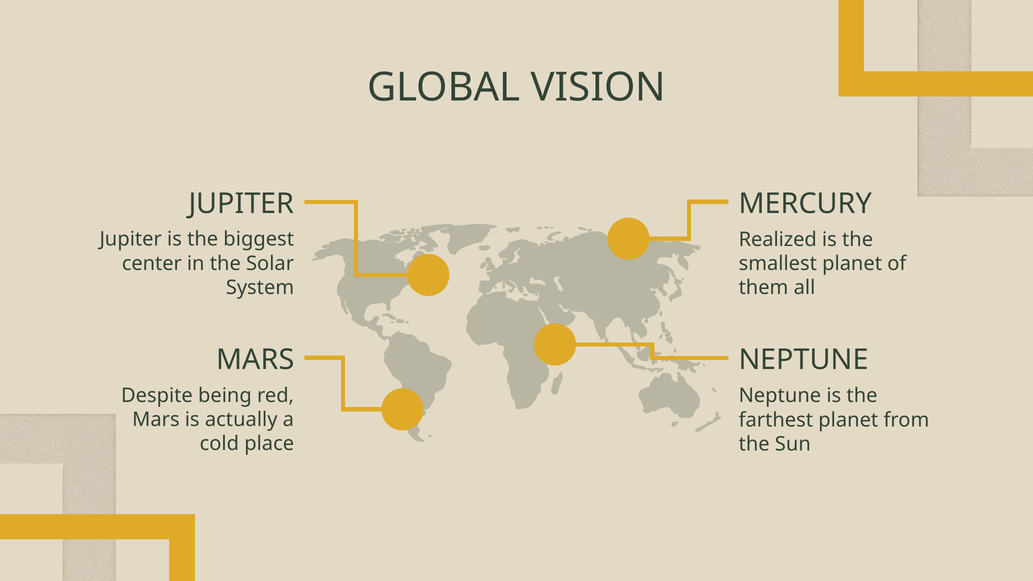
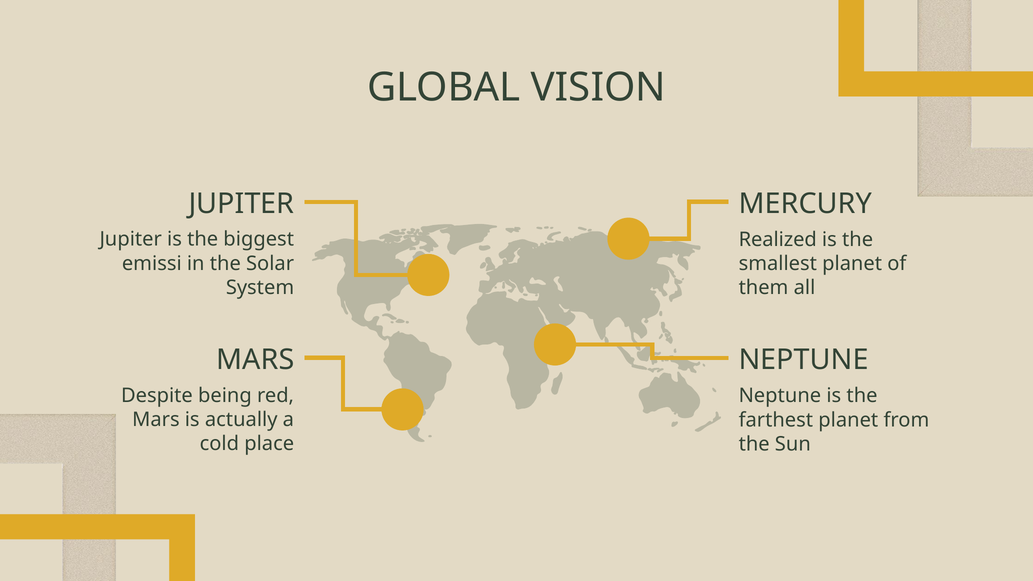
center: center -> emissi
